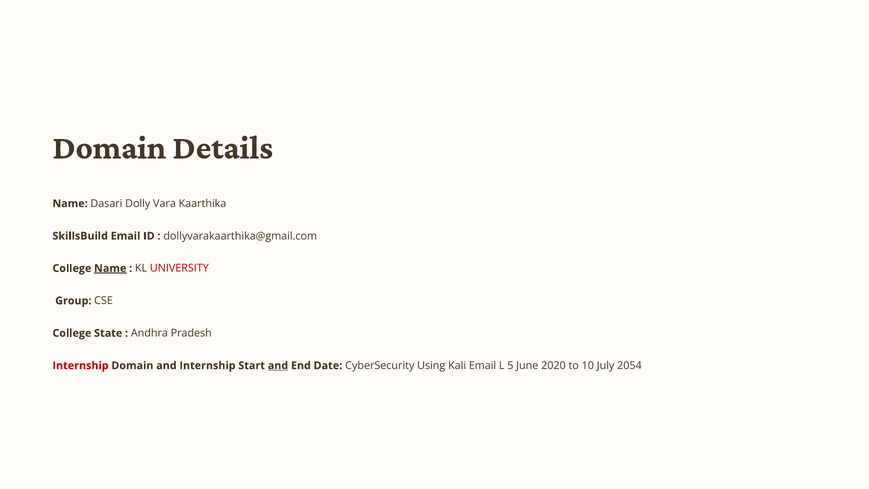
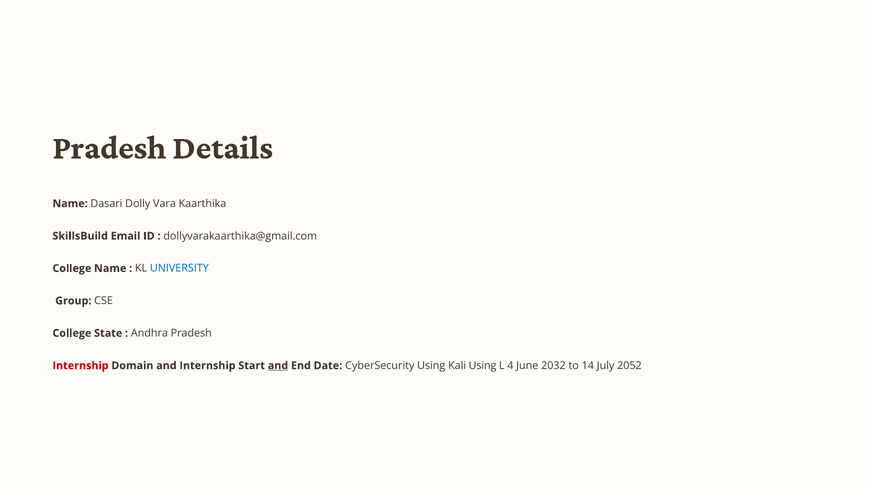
Domain at (109, 147): Domain -> Pradesh
Name at (110, 268) underline: present -> none
UNIVERSITY colour: red -> blue
Kali Email: Email -> Using
5: 5 -> 4
2020: 2020 -> 2032
10: 10 -> 14
2054: 2054 -> 2052
